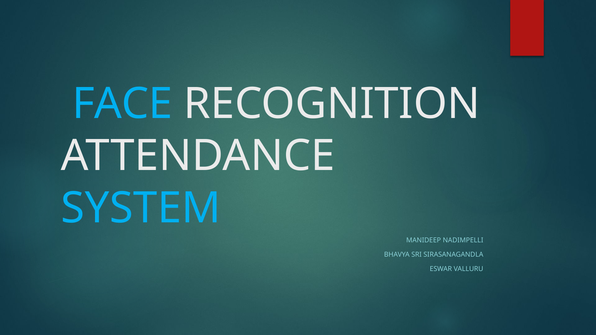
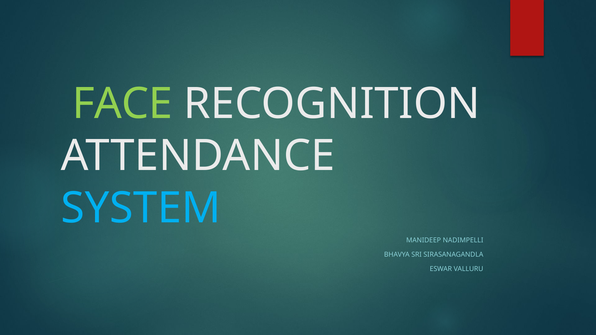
FACE colour: light blue -> light green
